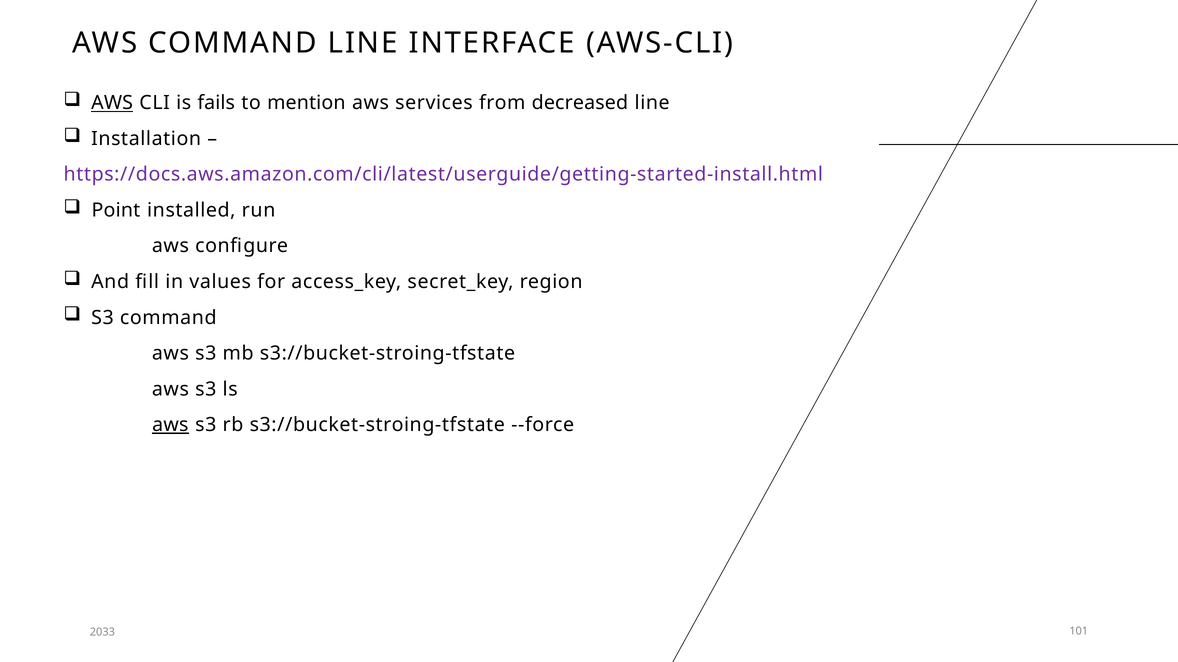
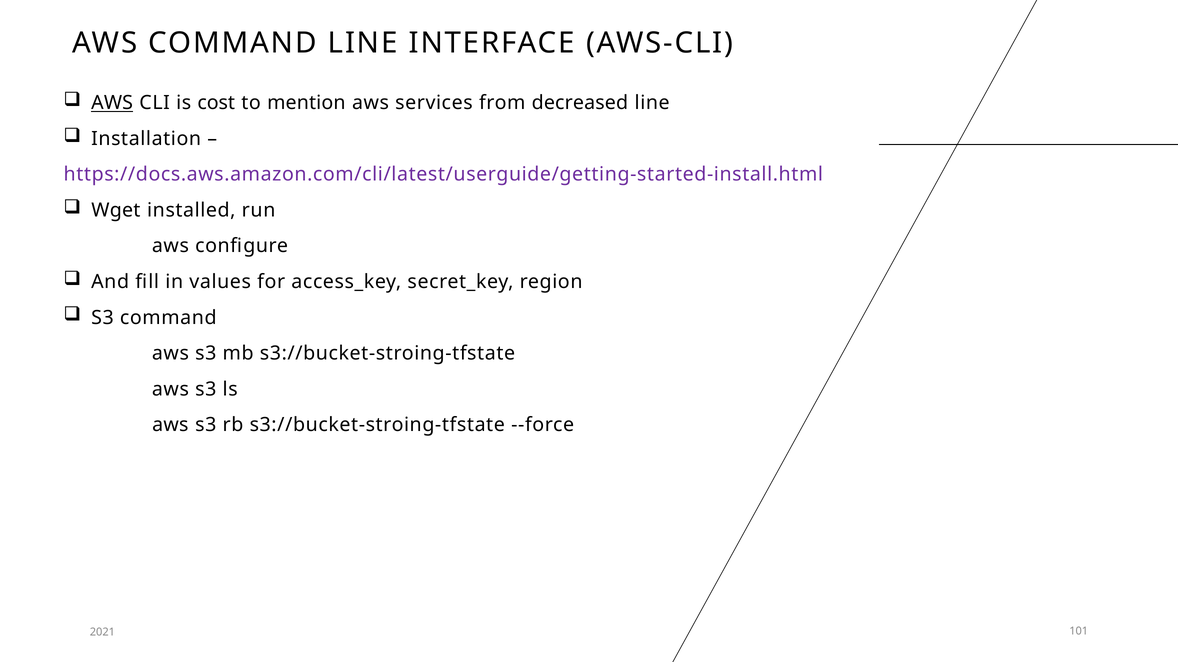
fails: fails -> cost
Point: Point -> Wget
aws at (170, 425) underline: present -> none
2033: 2033 -> 2021
